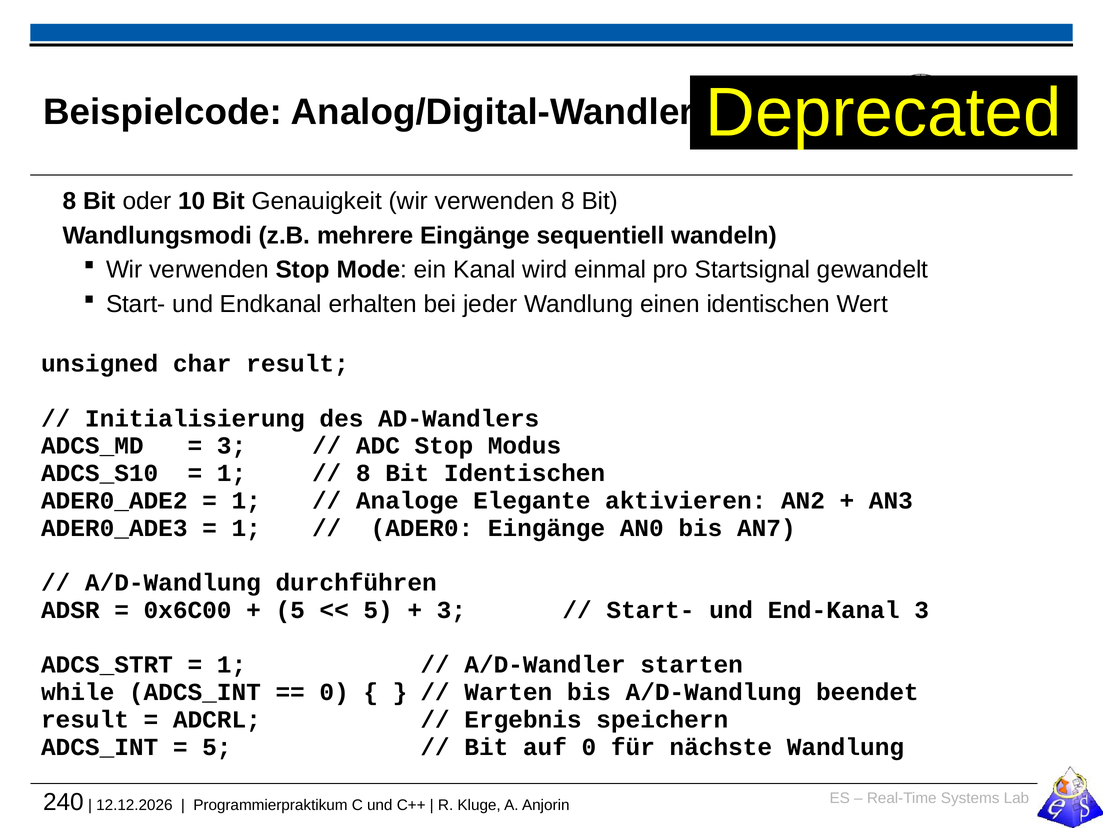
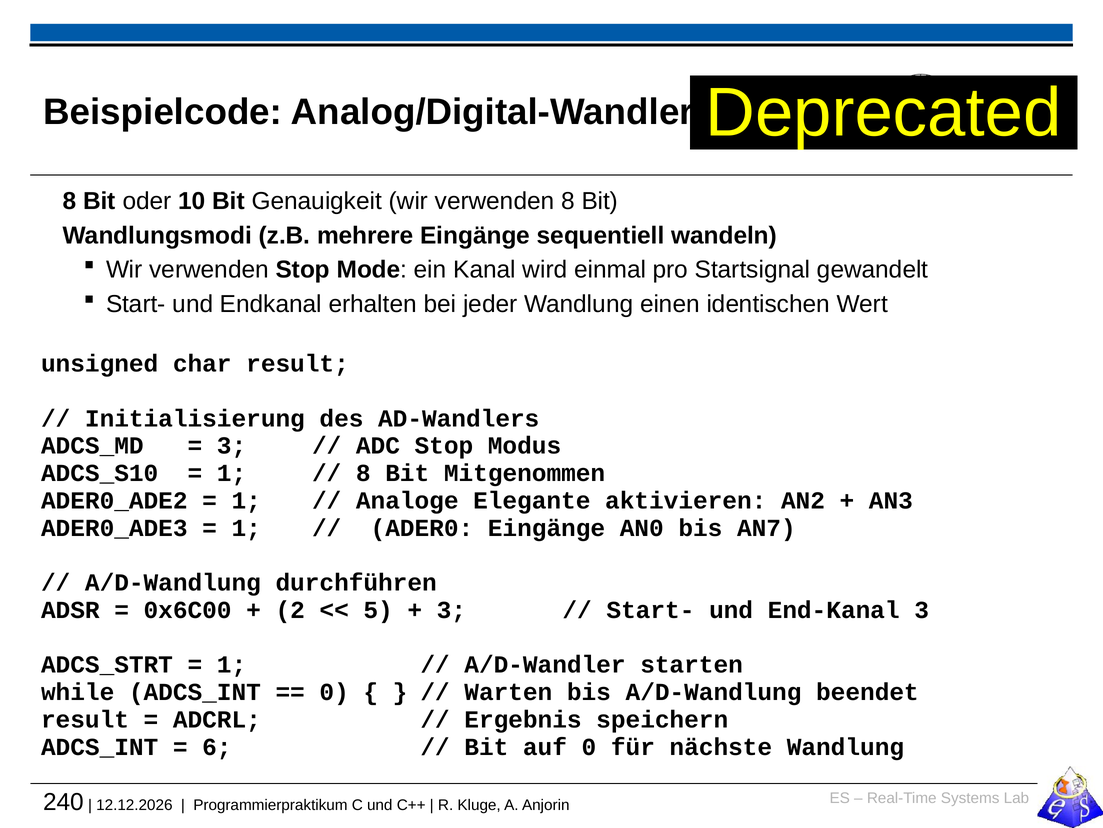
Bit Identischen: Identischen -> Mitgenommen
5 at (290, 610): 5 -> 2
5 at (217, 746): 5 -> 6
